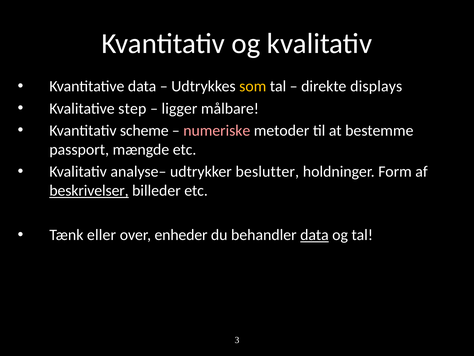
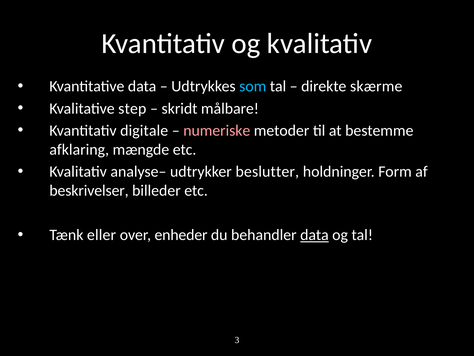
som colour: yellow -> light blue
displays: displays -> skærme
ligger: ligger -> skridt
scheme: scheme -> digitale
passport: passport -> afklaring
beskrivelser underline: present -> none
